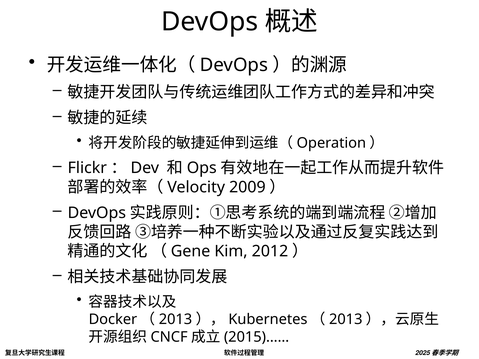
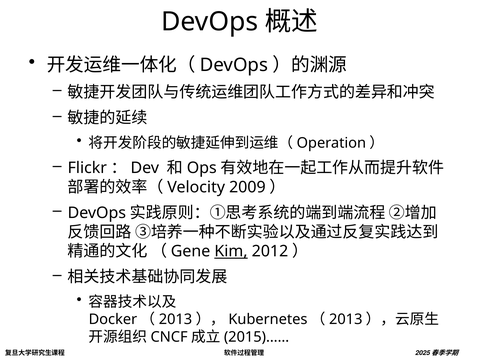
Kim underline: none -> present
